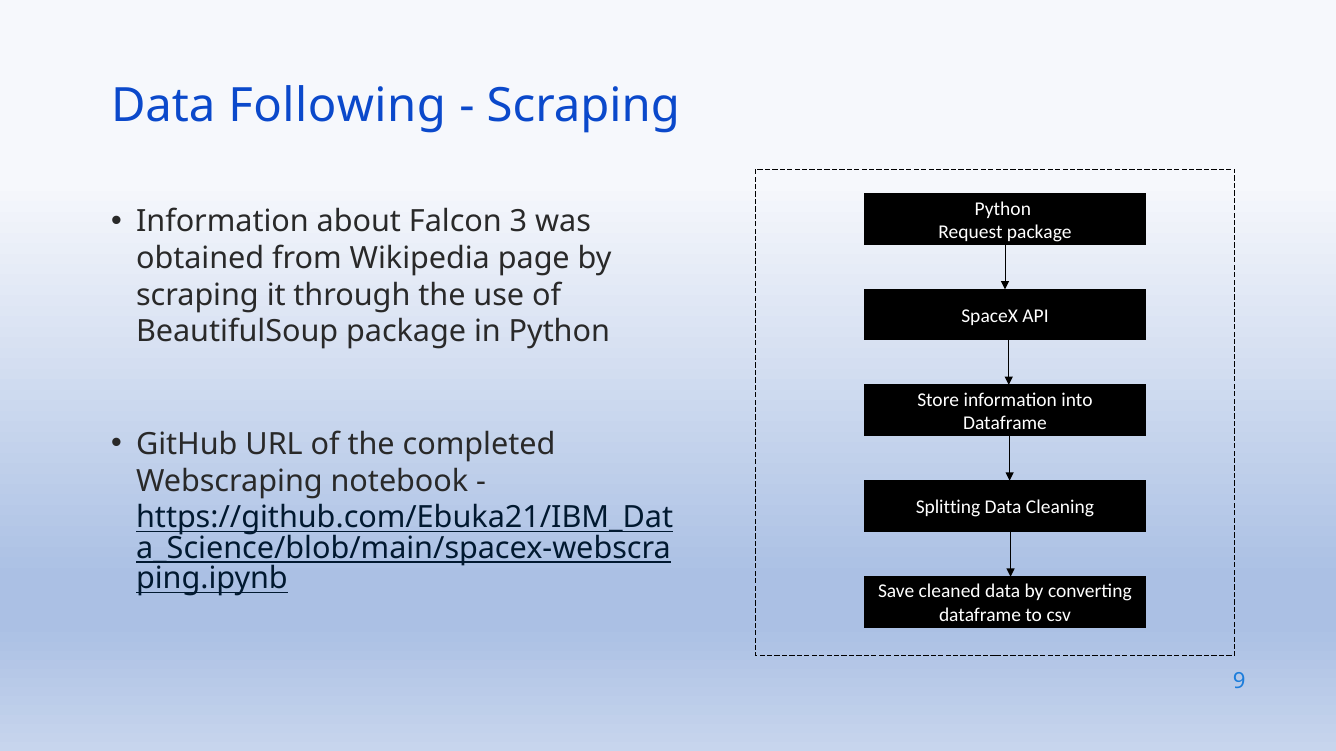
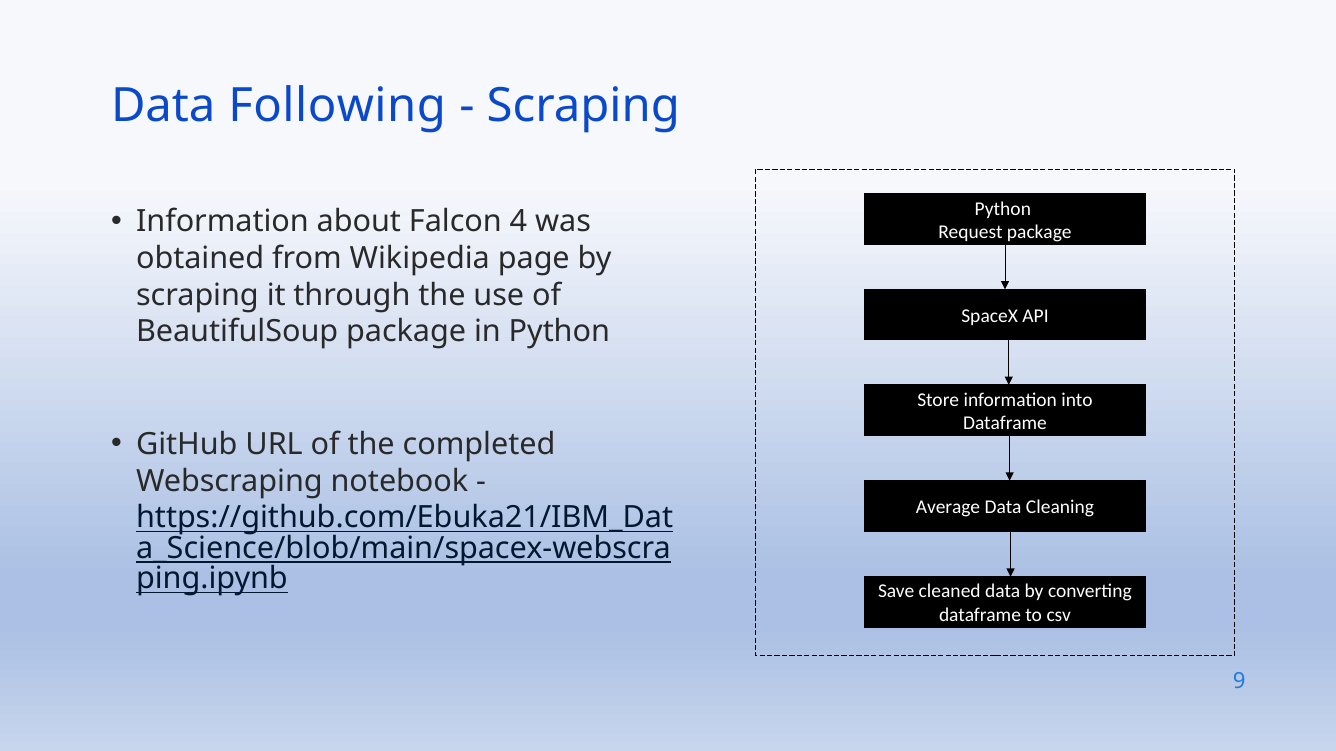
3: 3 -> 4
Splitting: Splitting -> Average
